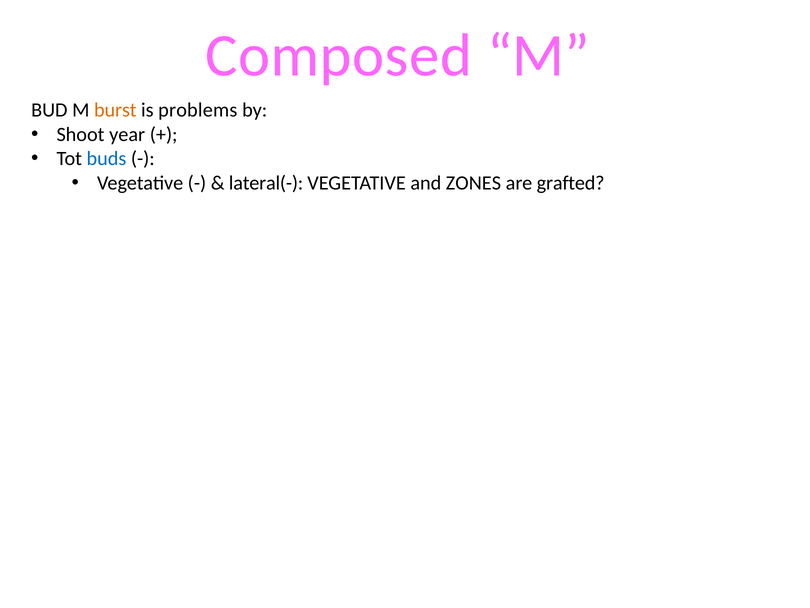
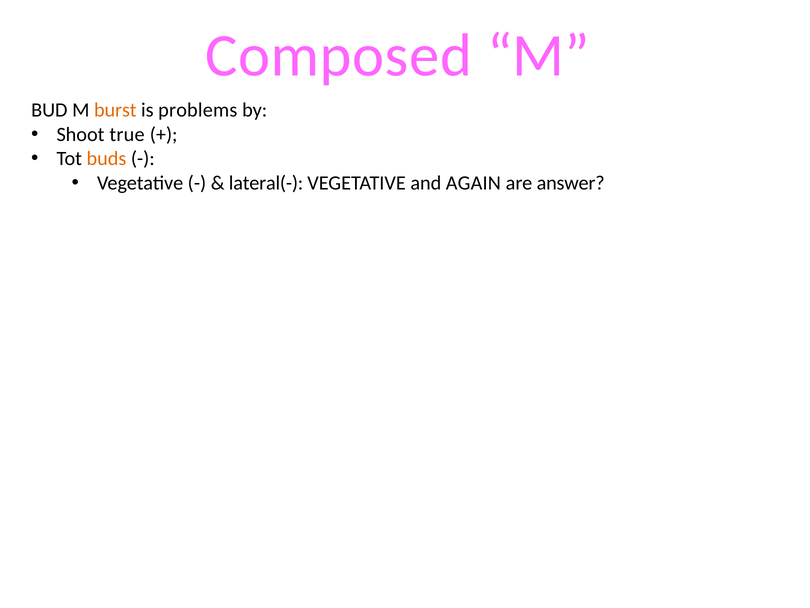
year: year -> true
buds colour: blue -> orange
ZONES: ZONES -> AGAIN
grafted: grafted -> answer
